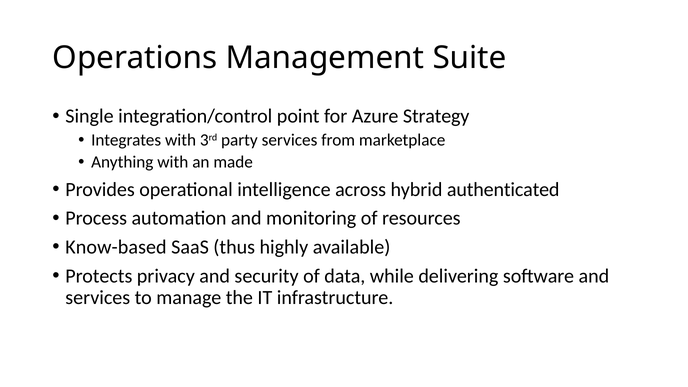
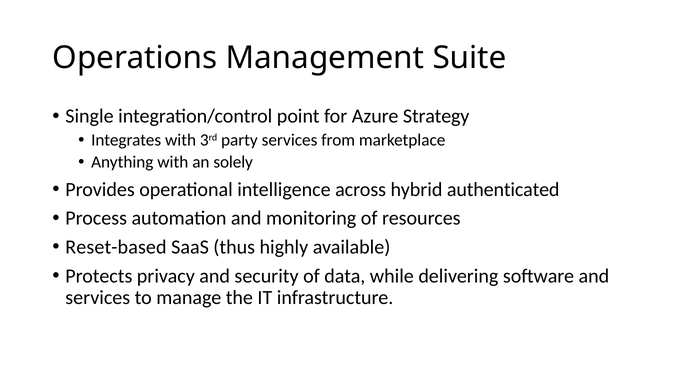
made: made -> solely
Know-based: Know-based -> Reset-based
